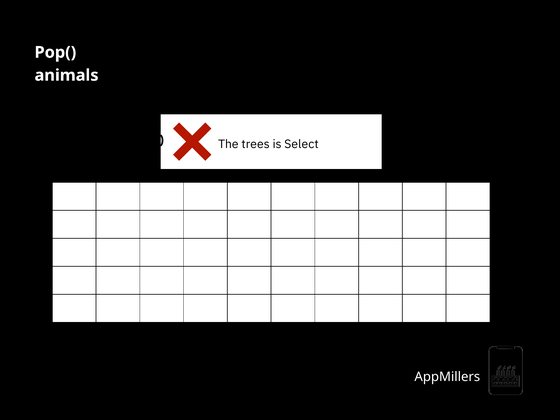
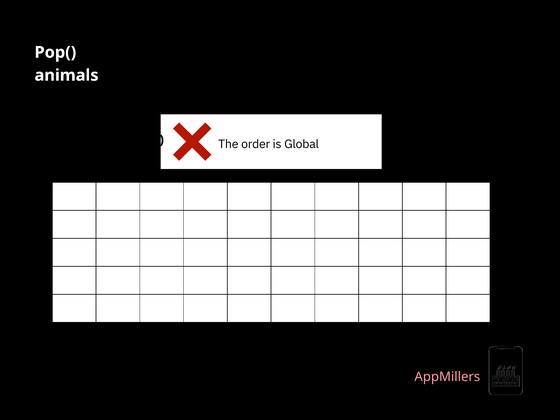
trees: trees -> order
Select: Select -> Global
AppMillers colour: white -> pink
